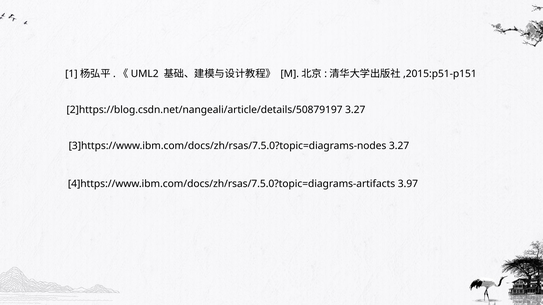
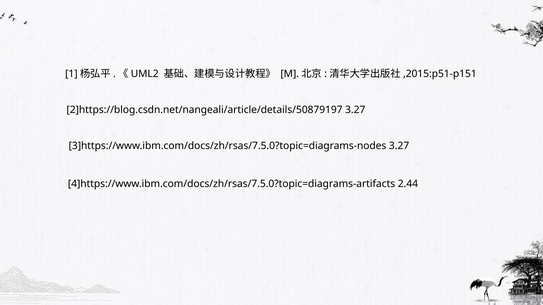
3.97: 3.97 -> 2.44
